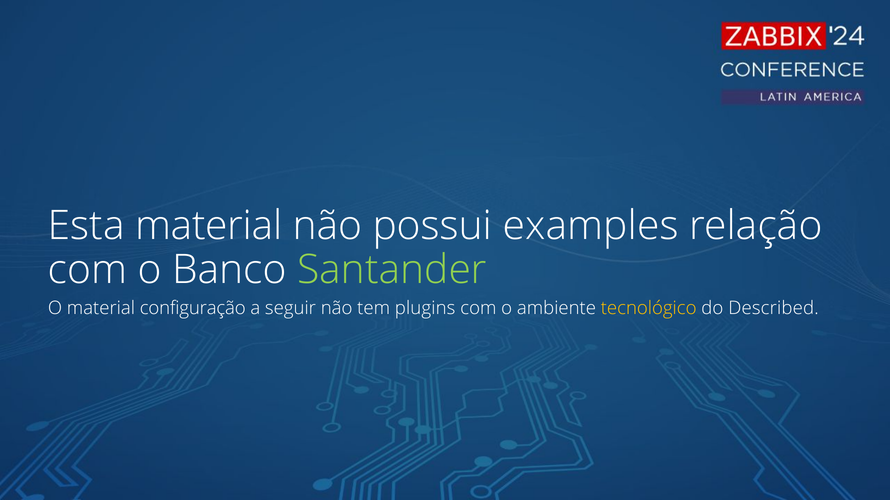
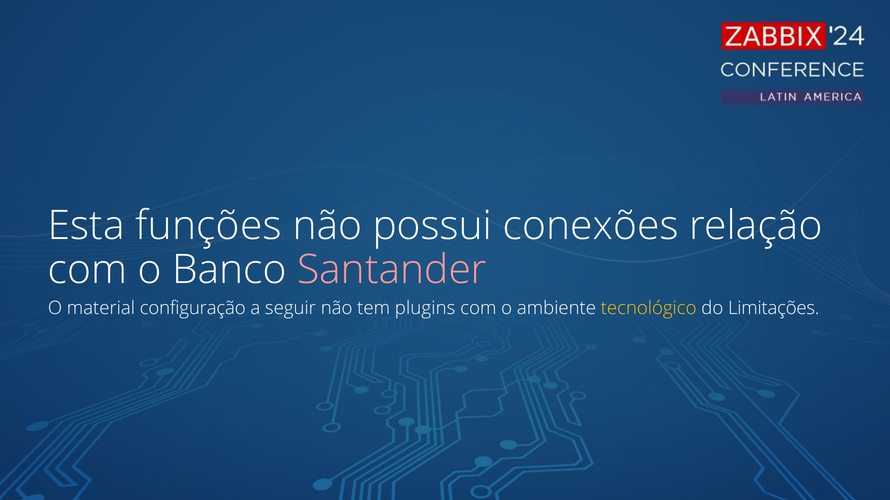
Esta material: material -> funções
examples: examples -> conexões
Santander colour: light green -> pink
Described: Described -> Limitações
